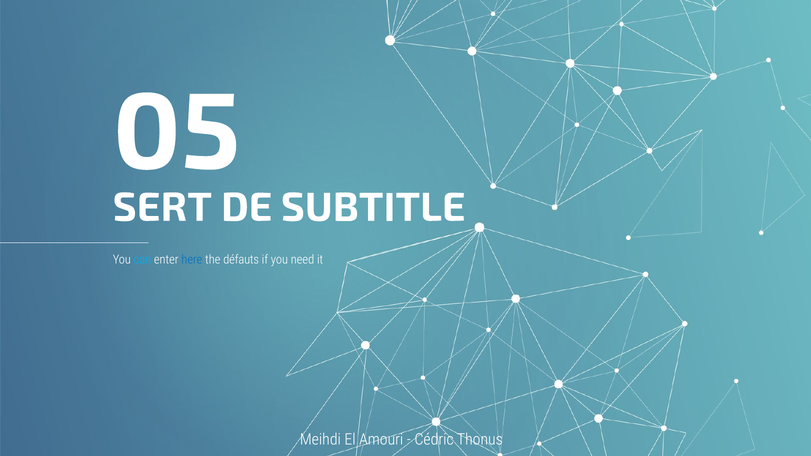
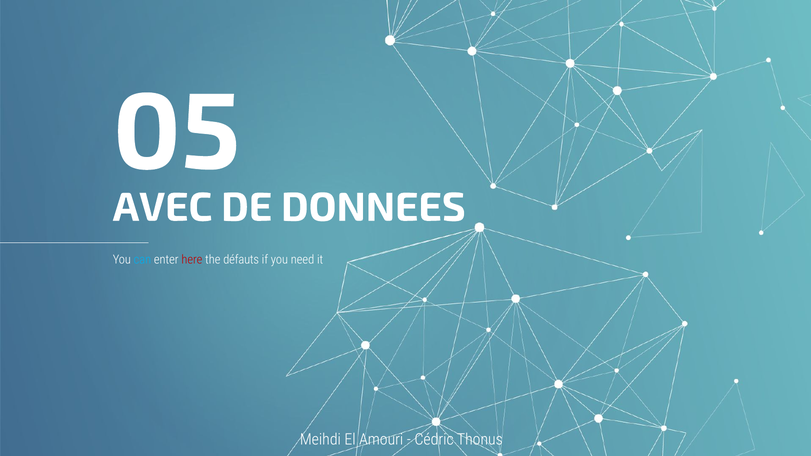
SERT: SERT -> AVEC
SUBTITLE: SUBTITLE -> DONNEES
here colour: blue -> red
